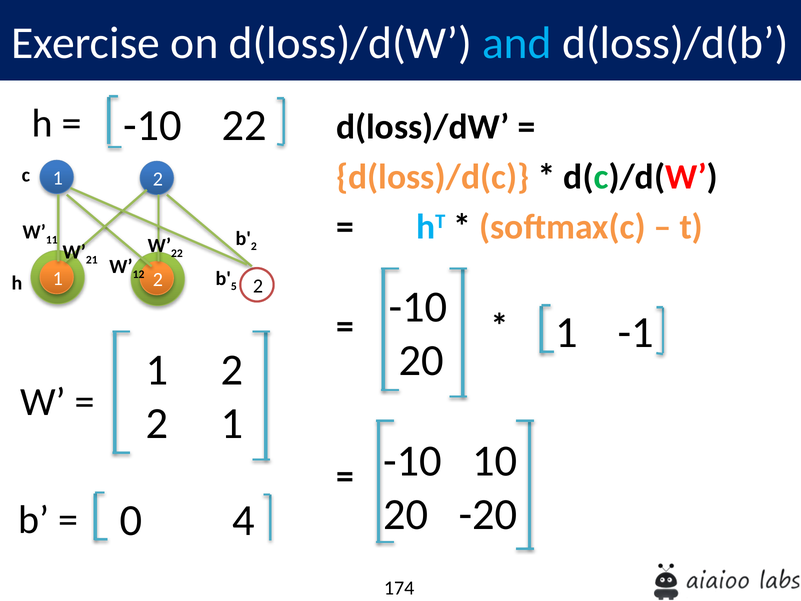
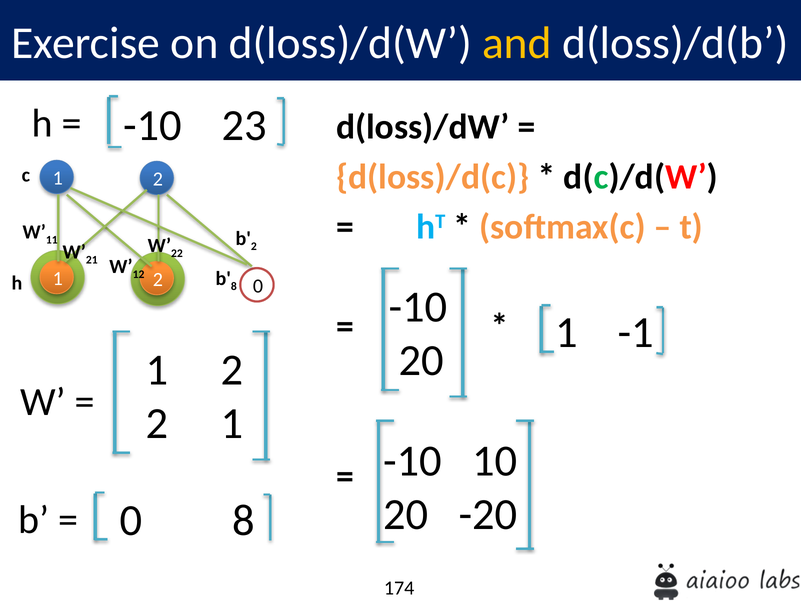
and colour: light blue -> yellow
-10 22: 22 -> 23
b 5: 5 -> 8
2 at (258, 286): 2 -> 0
0 4: 4 -> 8
